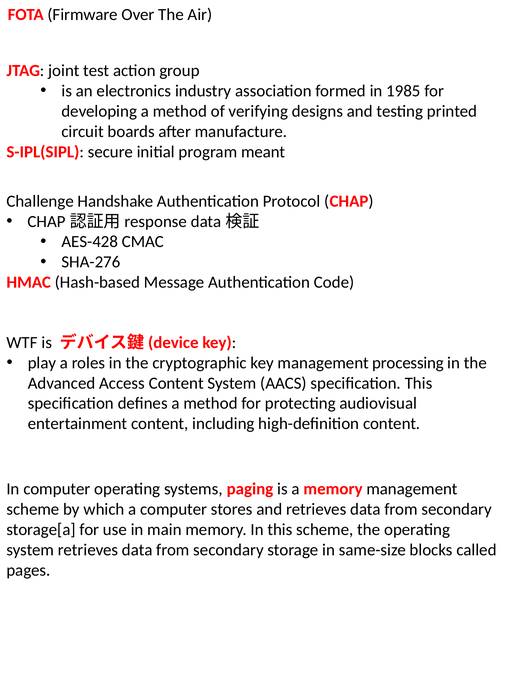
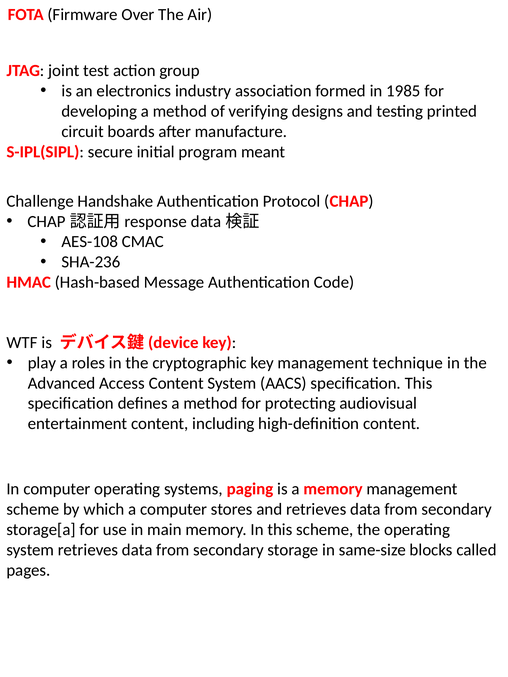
AES-428: AES-428 -> AES-108
SHA-276: SHA-276 -> SHA-236
processing: processing -> technique
